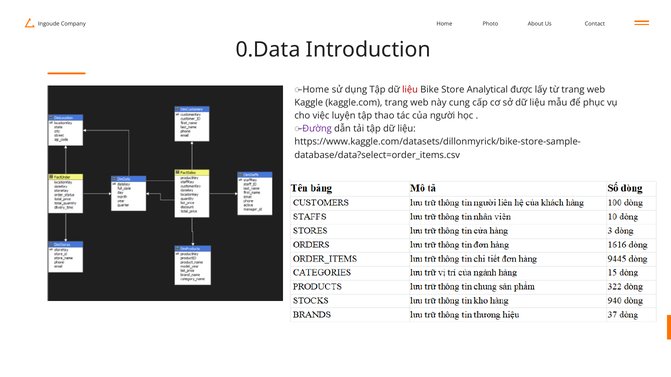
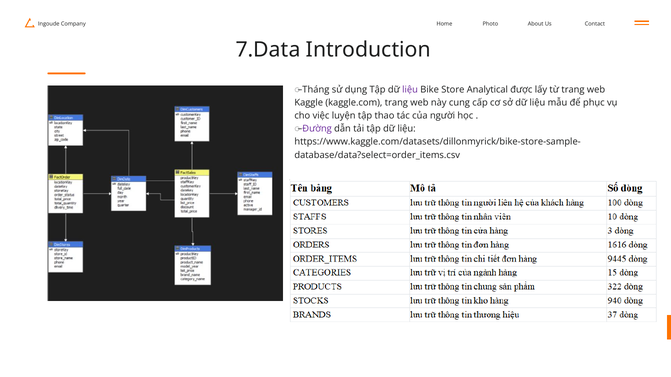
0.Data: 0.Data -> 7.Data
Home at (316, 90): Home -> Tháng
liệu at (410, 90) colour: red -> purple
